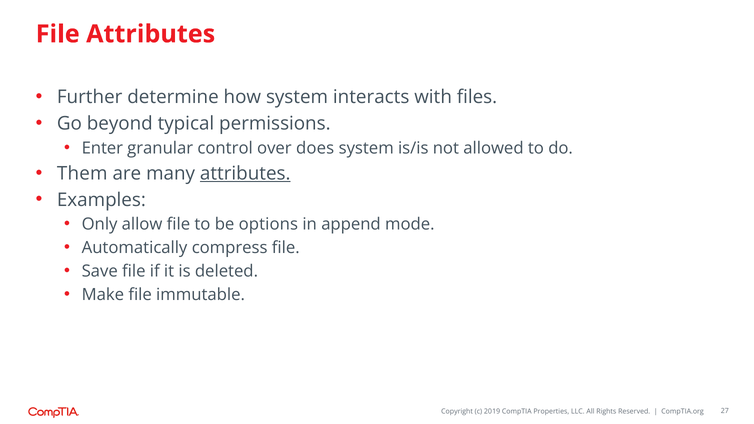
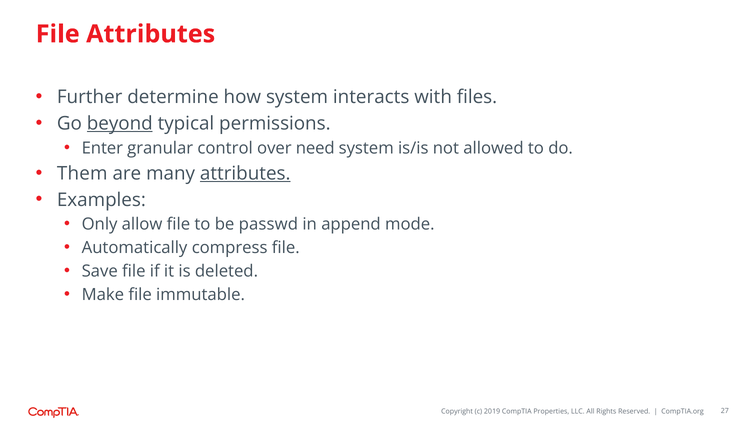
beyond underline: none -> present
does: does -> need
options: options -> passwd
